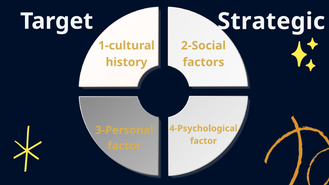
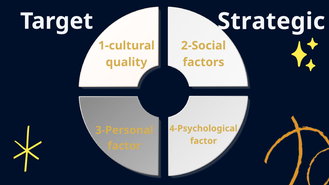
history: history -> quality
